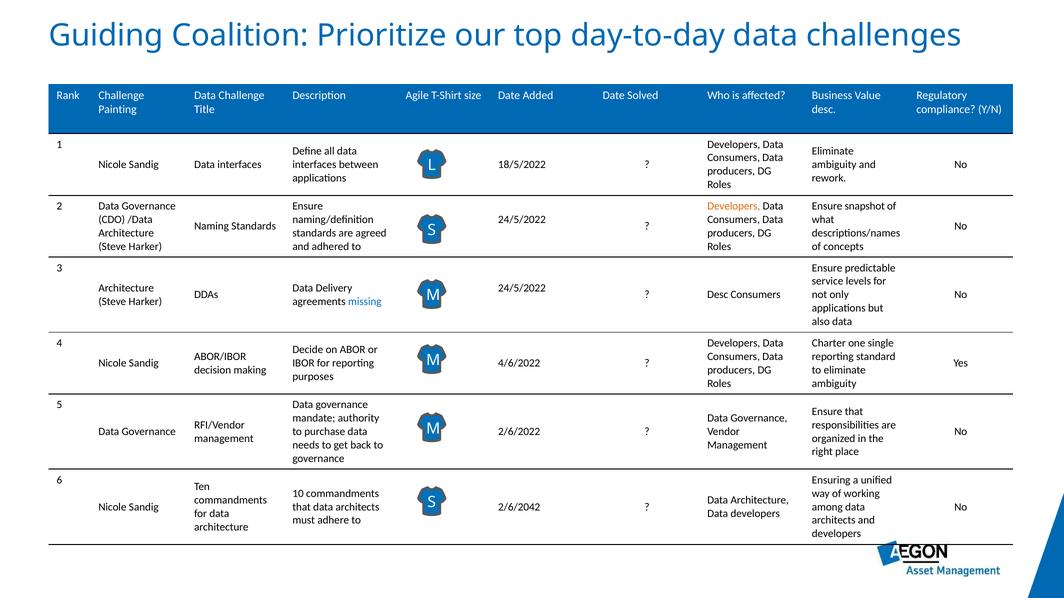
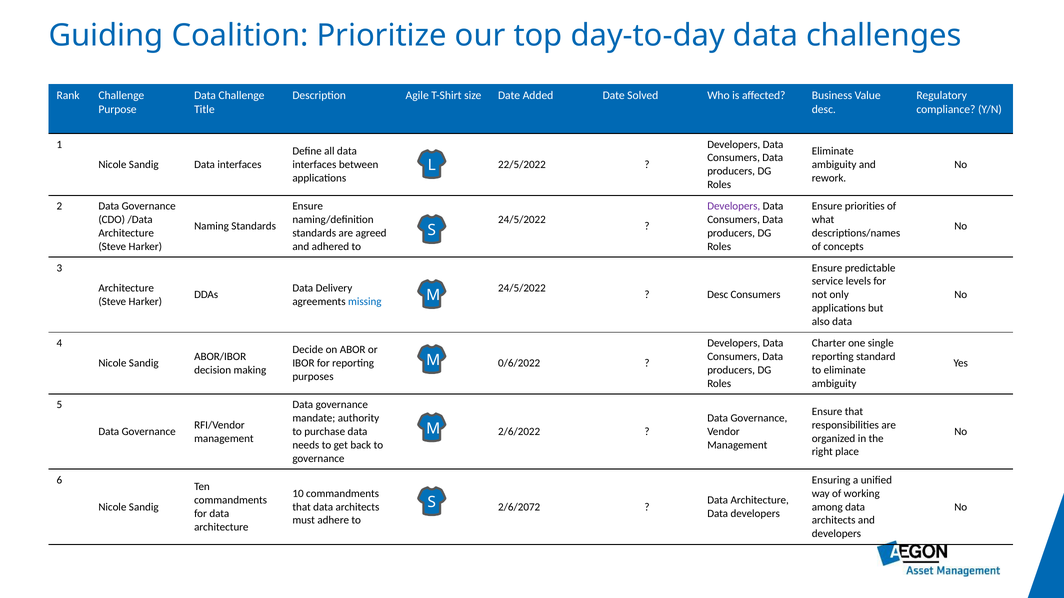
Painting: Painting -> Purpose
18/5/2022: 18/5/2022 -> 22/5/2022
Developers at (734, 206) colour: orange -> purple
snapshot: snapshot -> priorities
4/6/2022: 4/6/2022 -> 0/6/2022
2/6/2042: 2/6/2042 -> 2/6/2072
